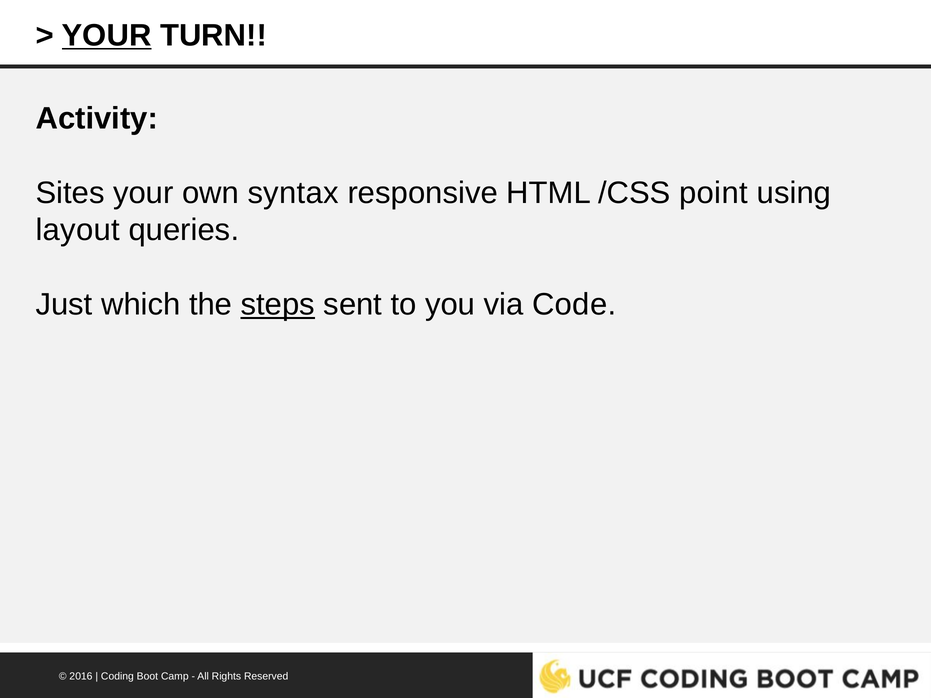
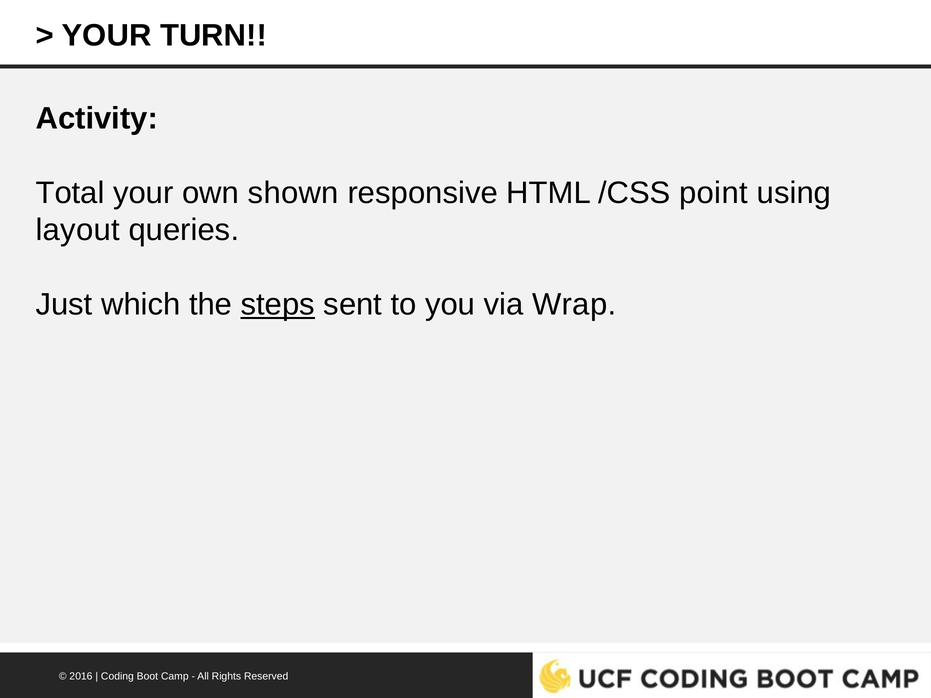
YOUR at (107, 35) underline: present -> none
Sites: Sites -> Total
syntax: syntax -> shown
Code: Code -> Wrap
